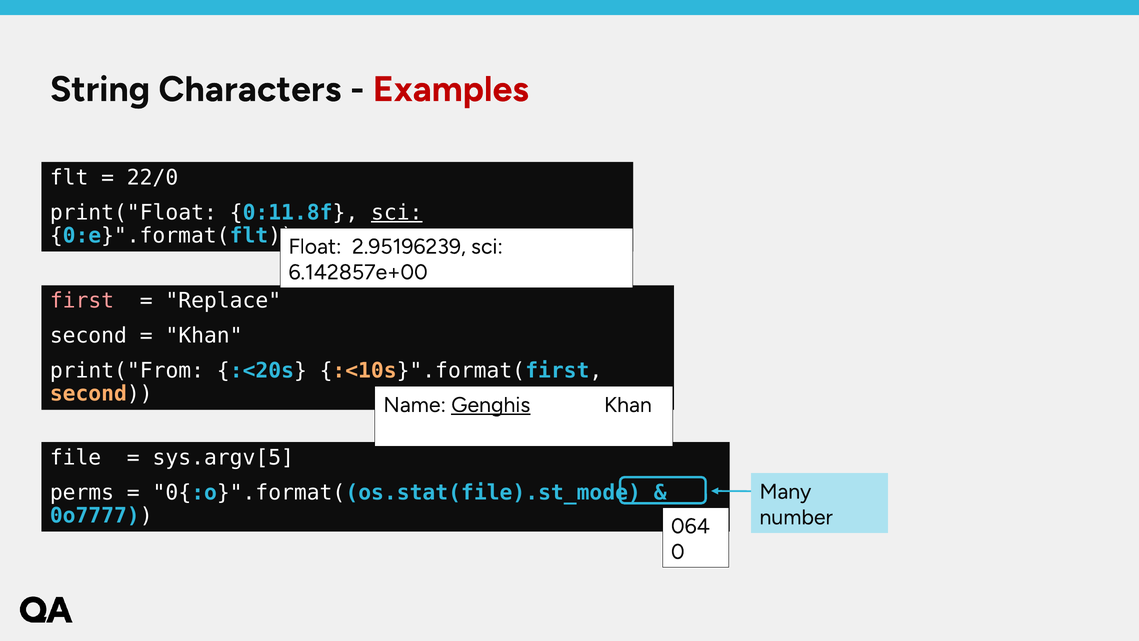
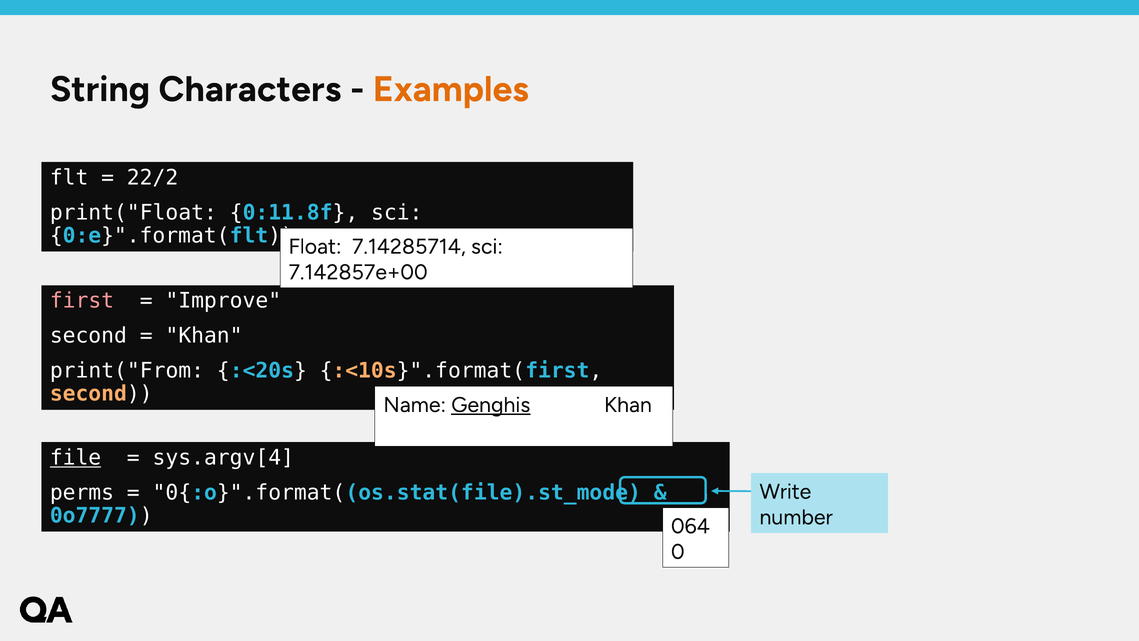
Examples colour: red -> orange
22/0: 22/0 -> 22/2
sci at (397, 212) underline: present -> none
2.95196239: 2.95196239 -> 7.14285714
6.142857e+00: 6.142857e+00 -> 7.142857e+00
Replace: Replace -> Improve
file underline: none -> present
sys.argv[5: sys.argv[5 -> sys.argv[4
Many: Many -> Write
